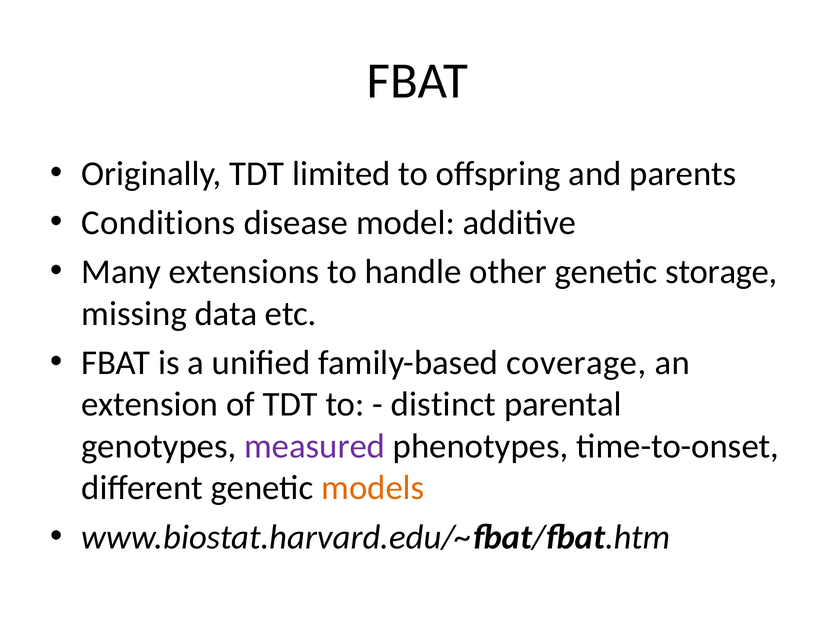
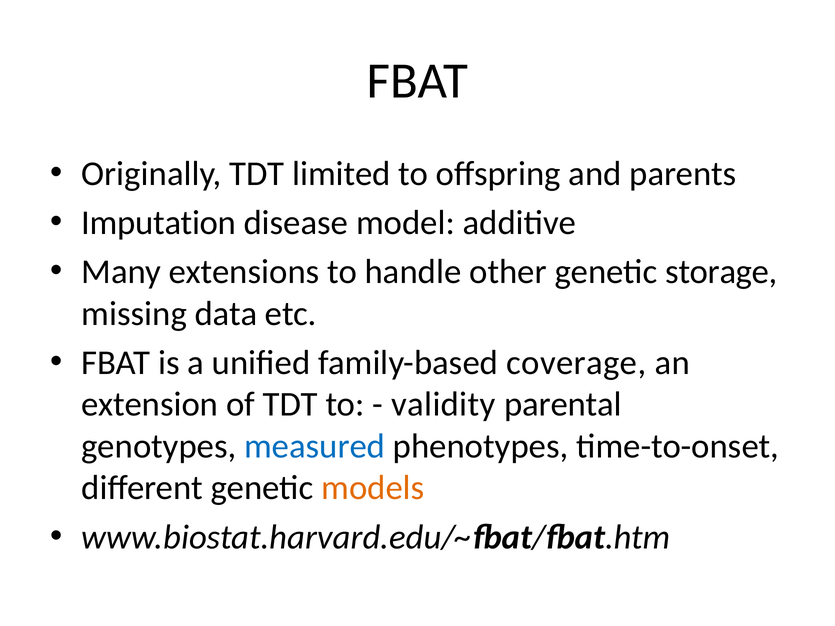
Conditions: Conditions -> Imputation
distinct: distinct -> validity
measured colour: purple -> blue
